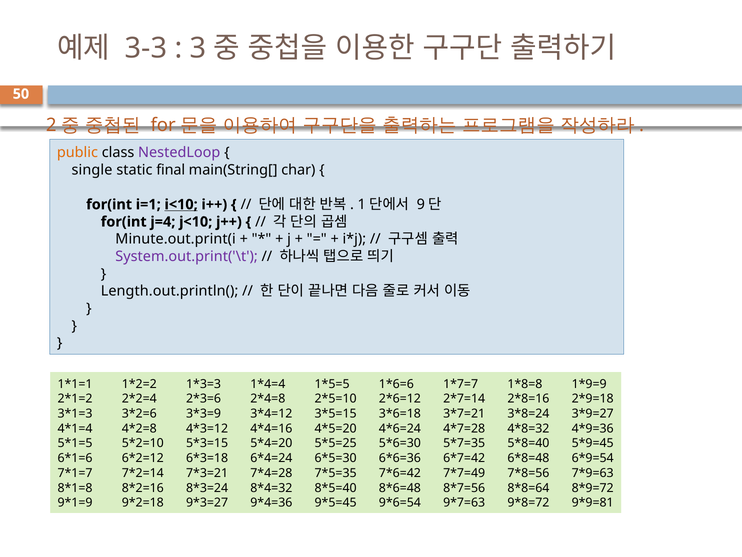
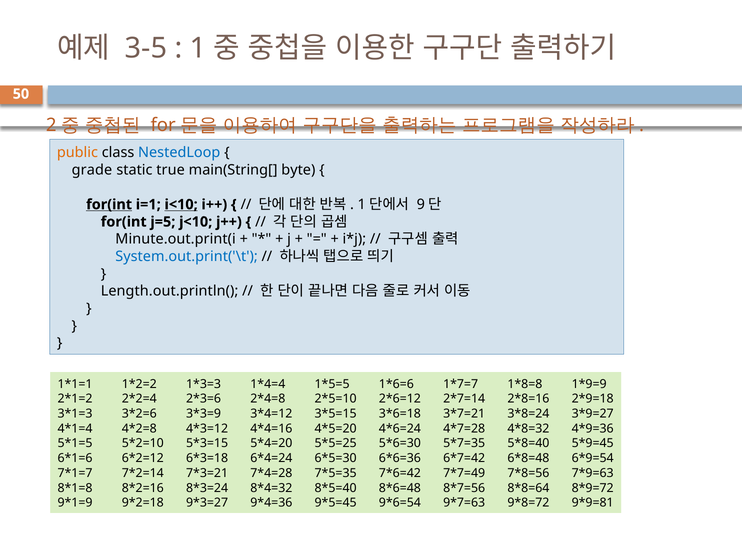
3-3: 3-3 -> 3-5
3: 3 -> 1
NestedLoop colour: purple -> blue
single: single -> grade
final: final -> true
char: char -> byte
for(int at (109, 204) underline: none -> present
j=4: j=4 -> j=5
System.out.print('\t colour: purple -> blue
